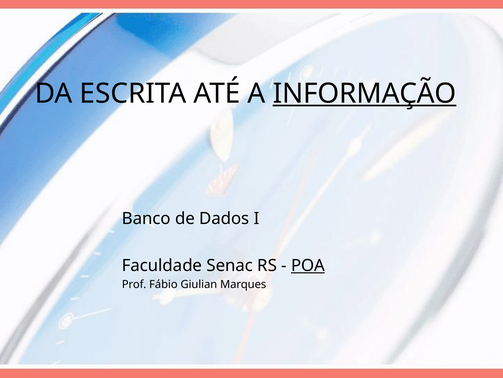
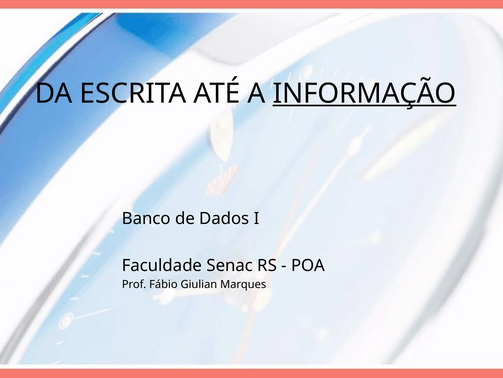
POA underline: present -> none
